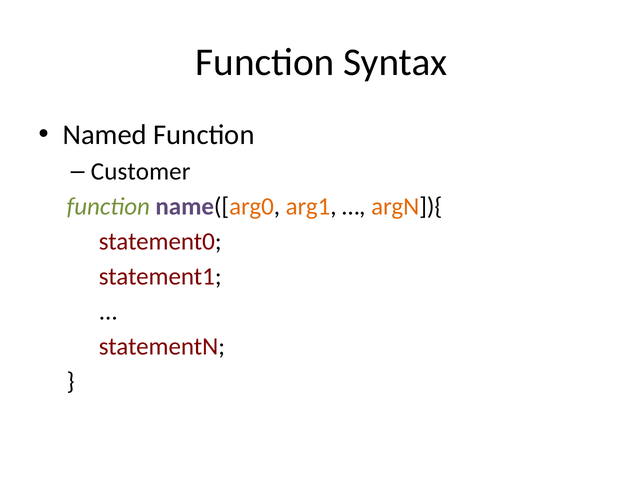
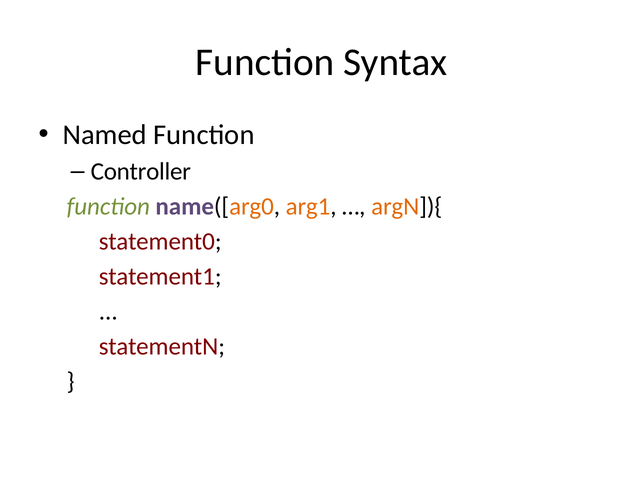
Customer: Customer -> Controller
